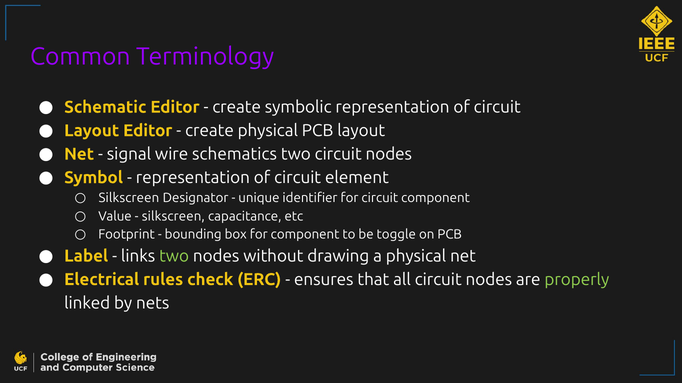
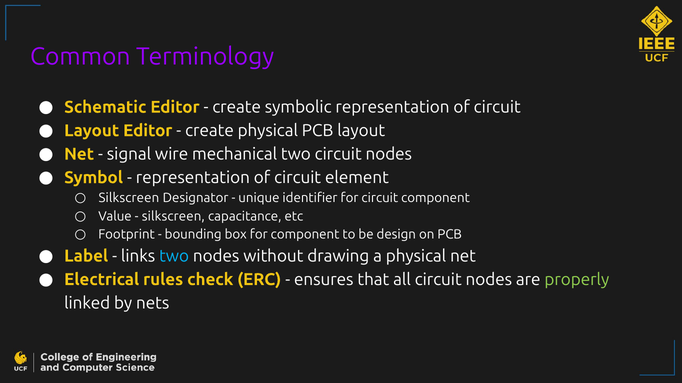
schematics: schematics -> mechanical
toggle: toggle -> design
two at (174, 256) colour: light green -> light blue
